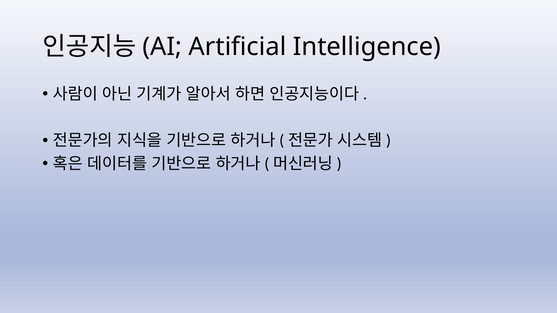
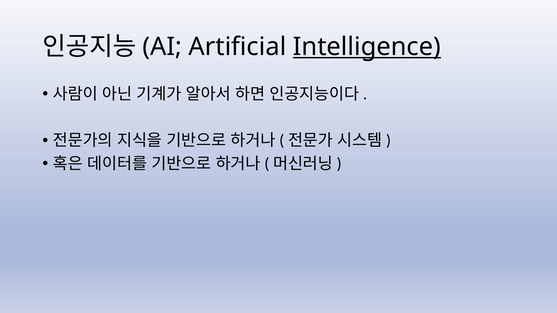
Intelligence underline: none -> present
